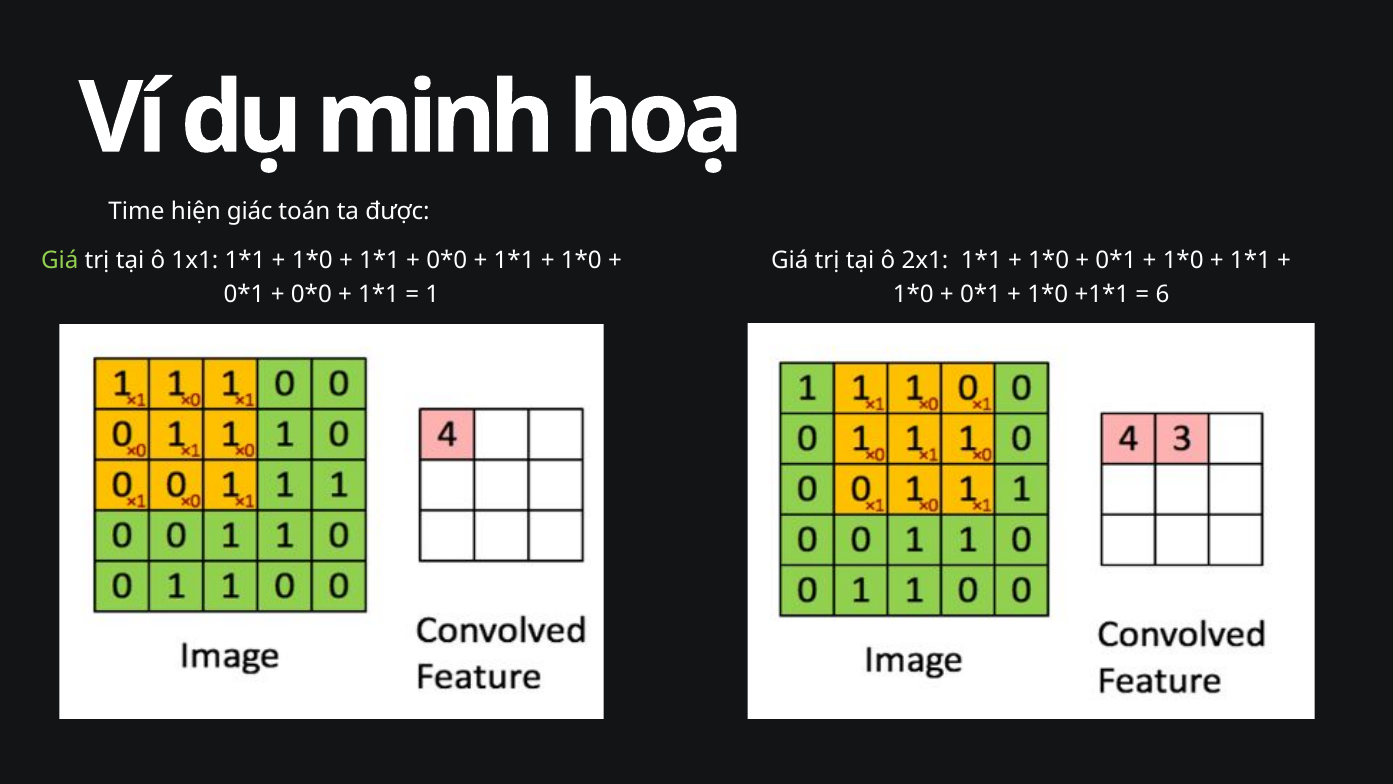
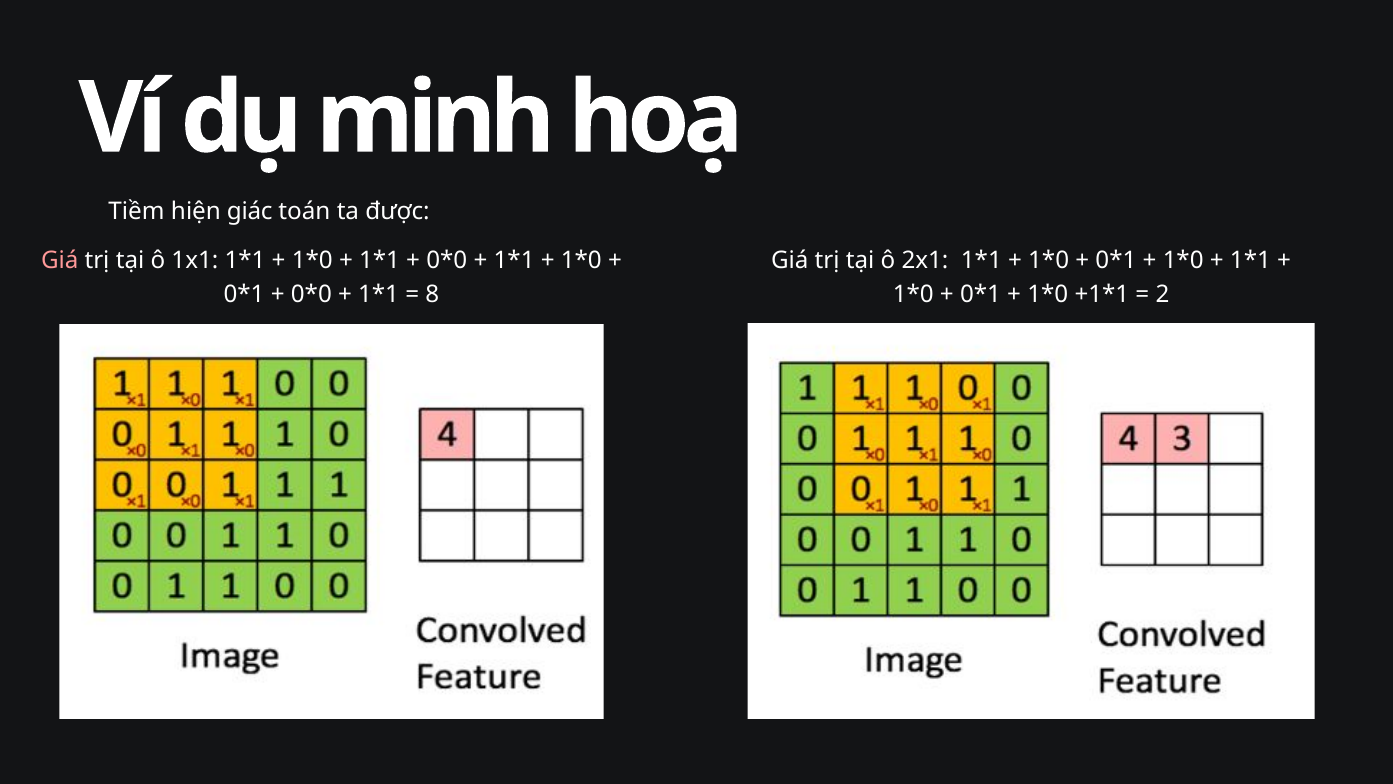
Time: Time -> Tiềm
Giá at (60, 261) colour: light green -> pink
1: 1 -> 8
6: 6 -> 2
